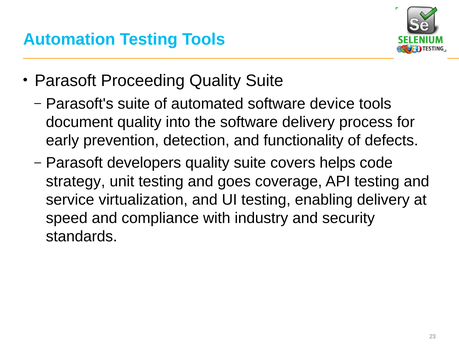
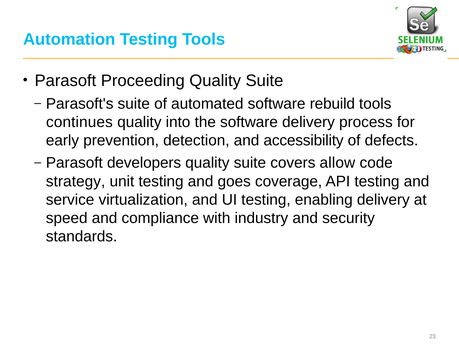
device: device -> rebuild
document: document -> continues
functionality: functionality -> accessibility
helps: helps -> allow
